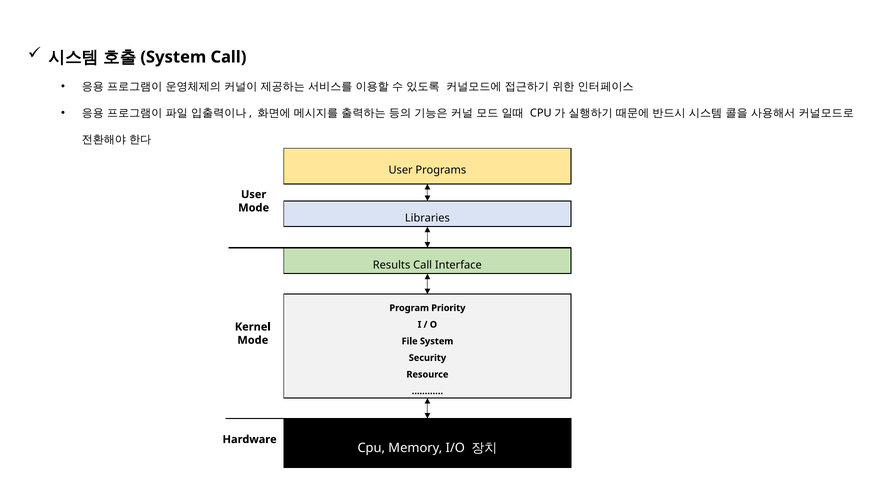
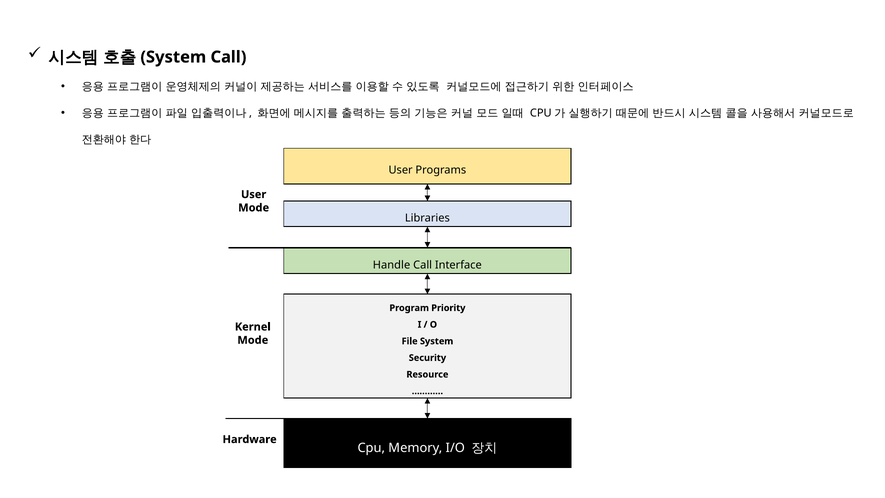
Results: Results -> Handle
